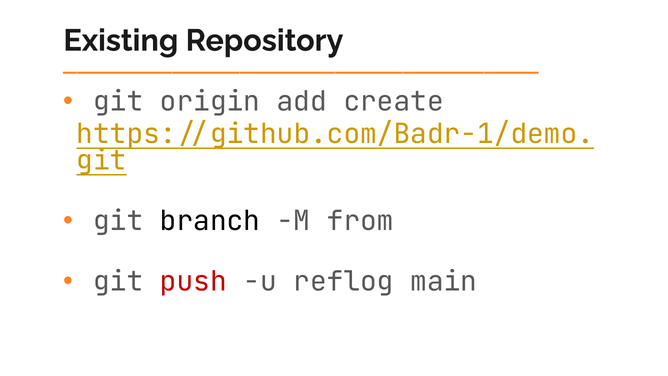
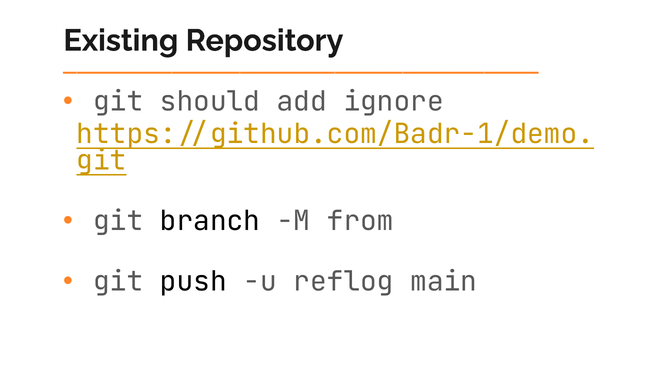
origin: origin -> should
create: create -> ignore
push colour: red -> black
